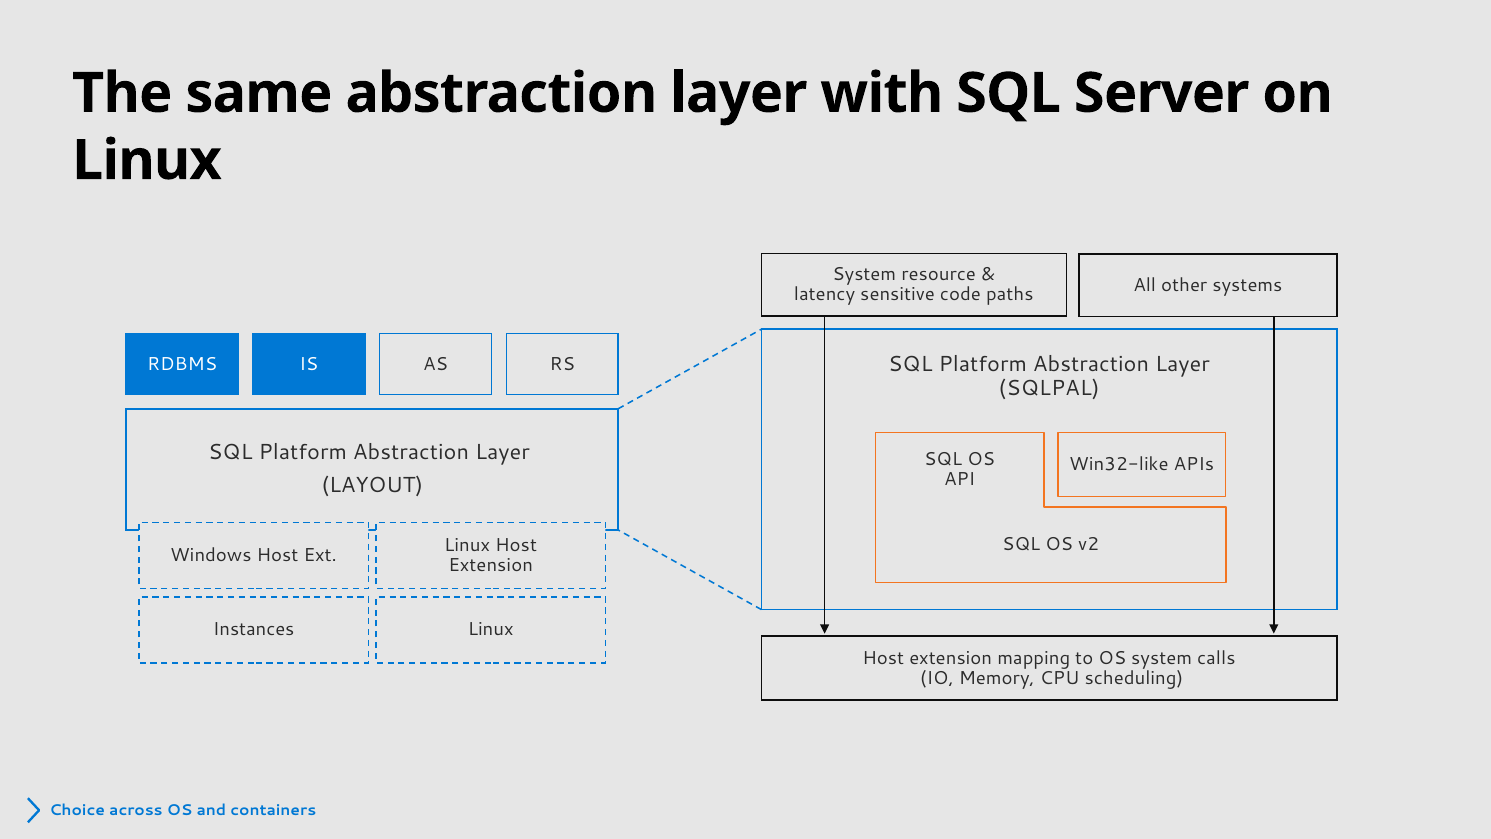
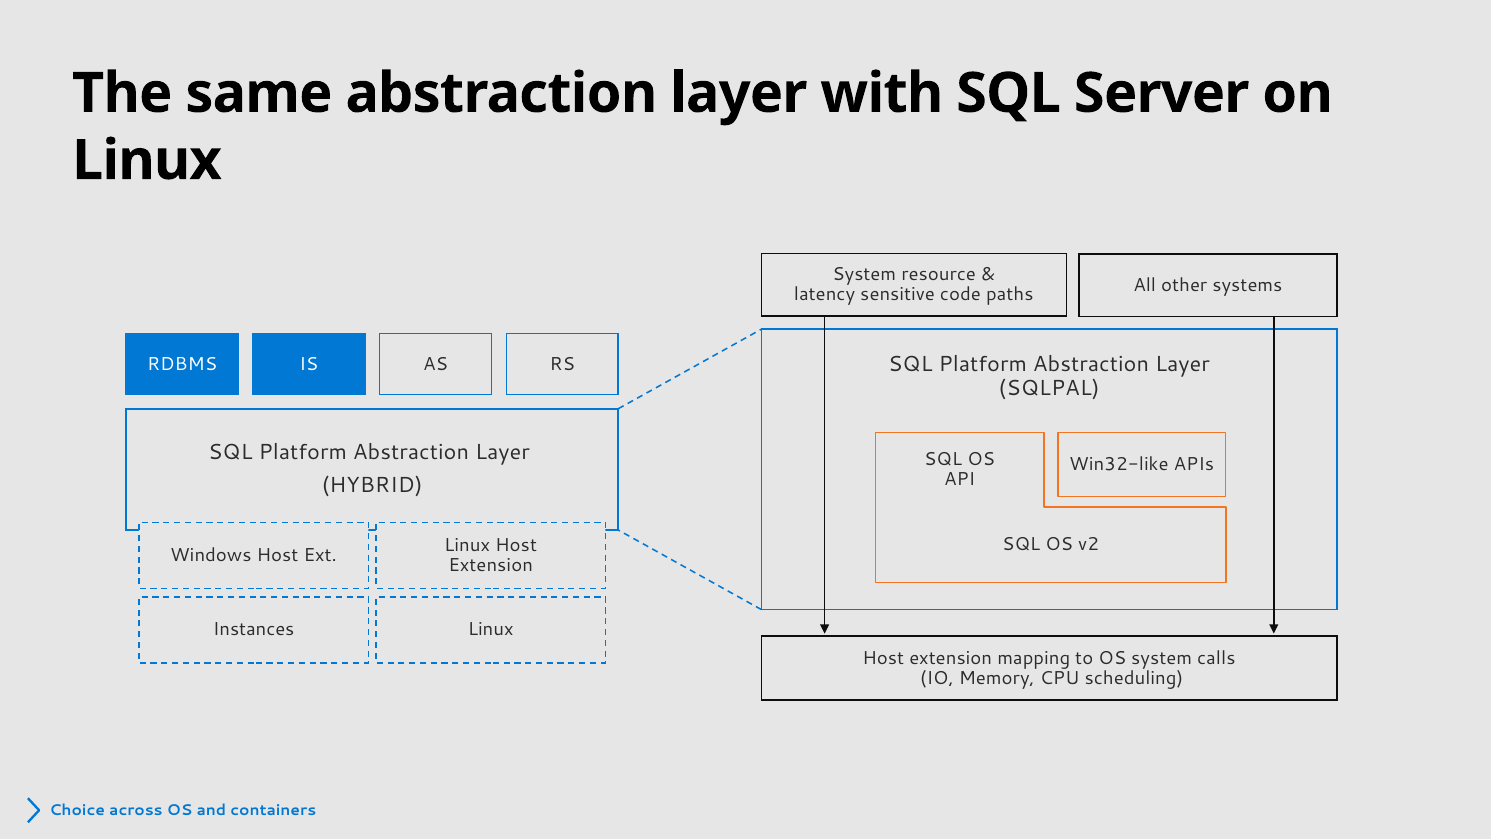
LAYOUT: LAYOUT -> HYBRID
